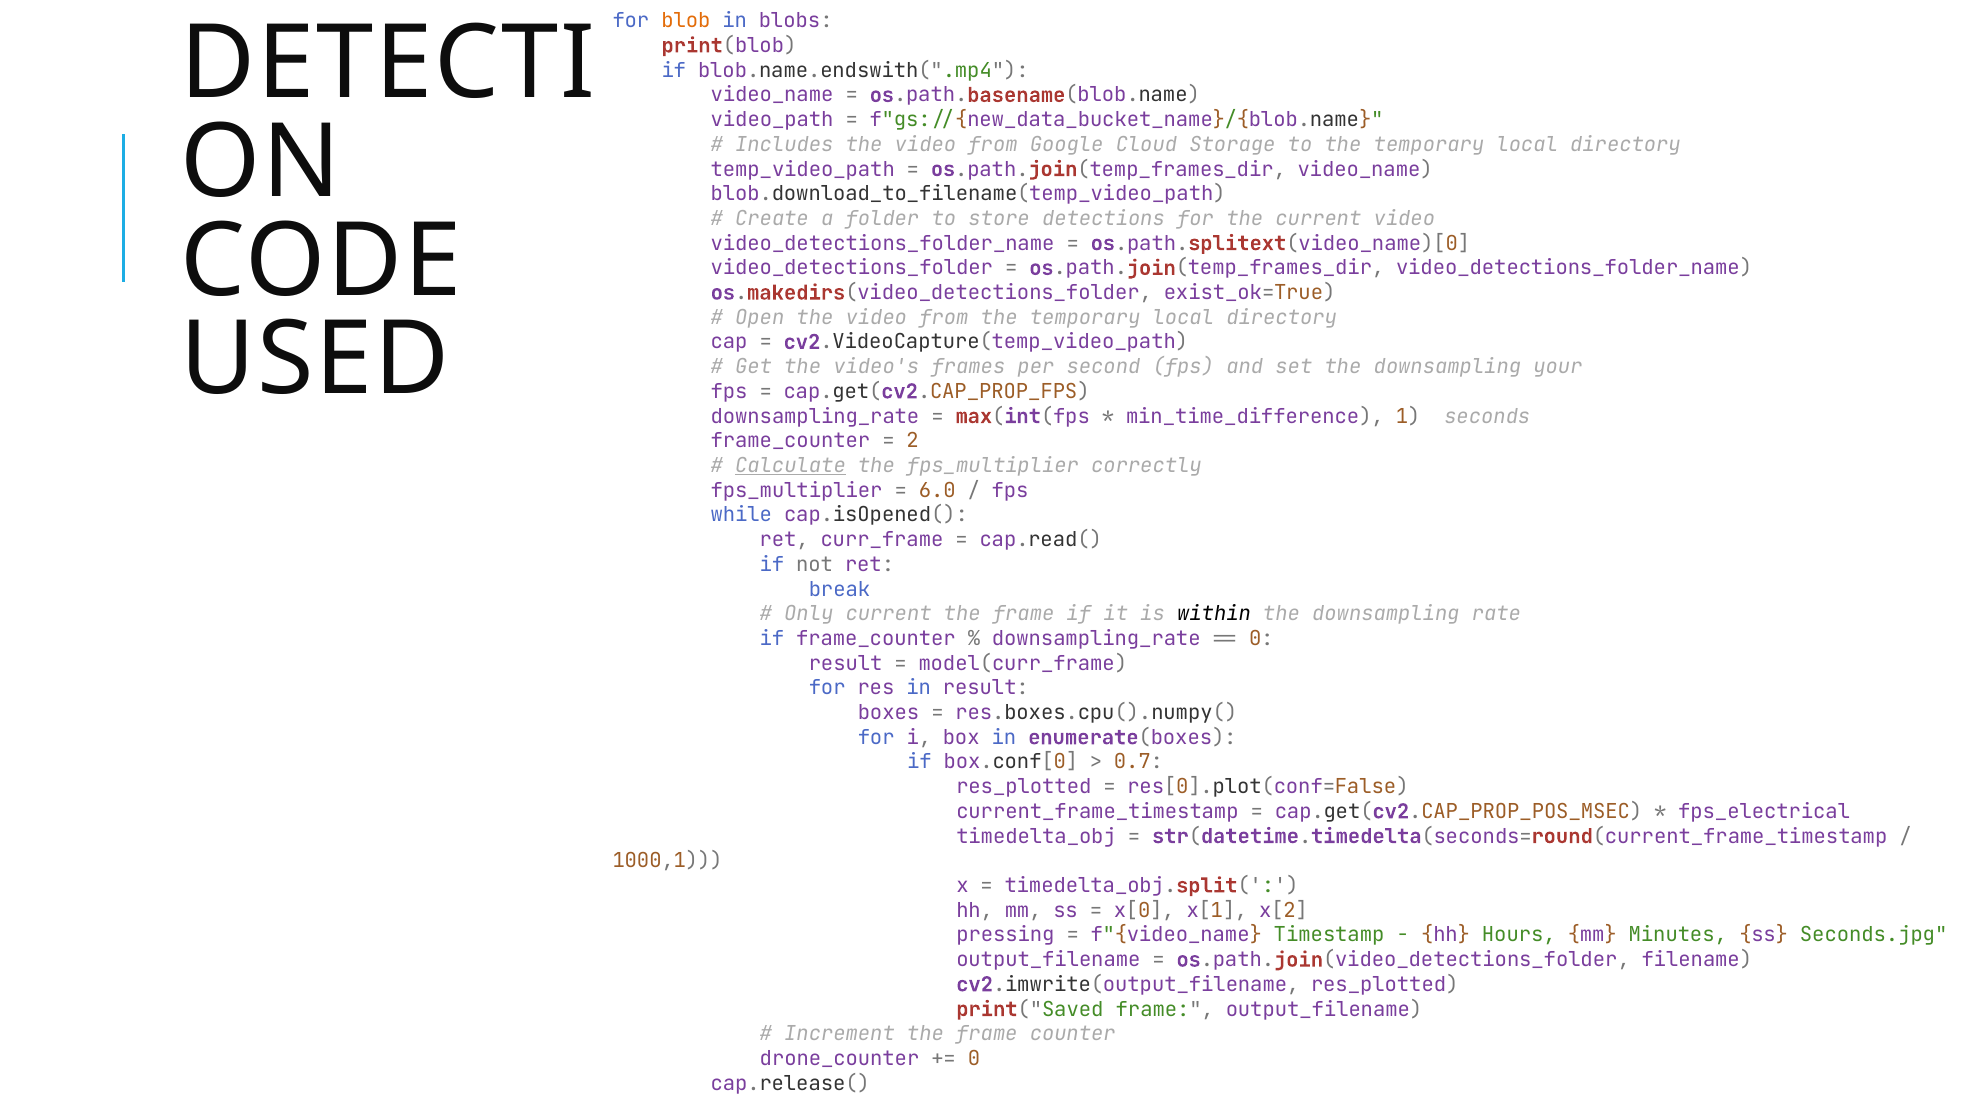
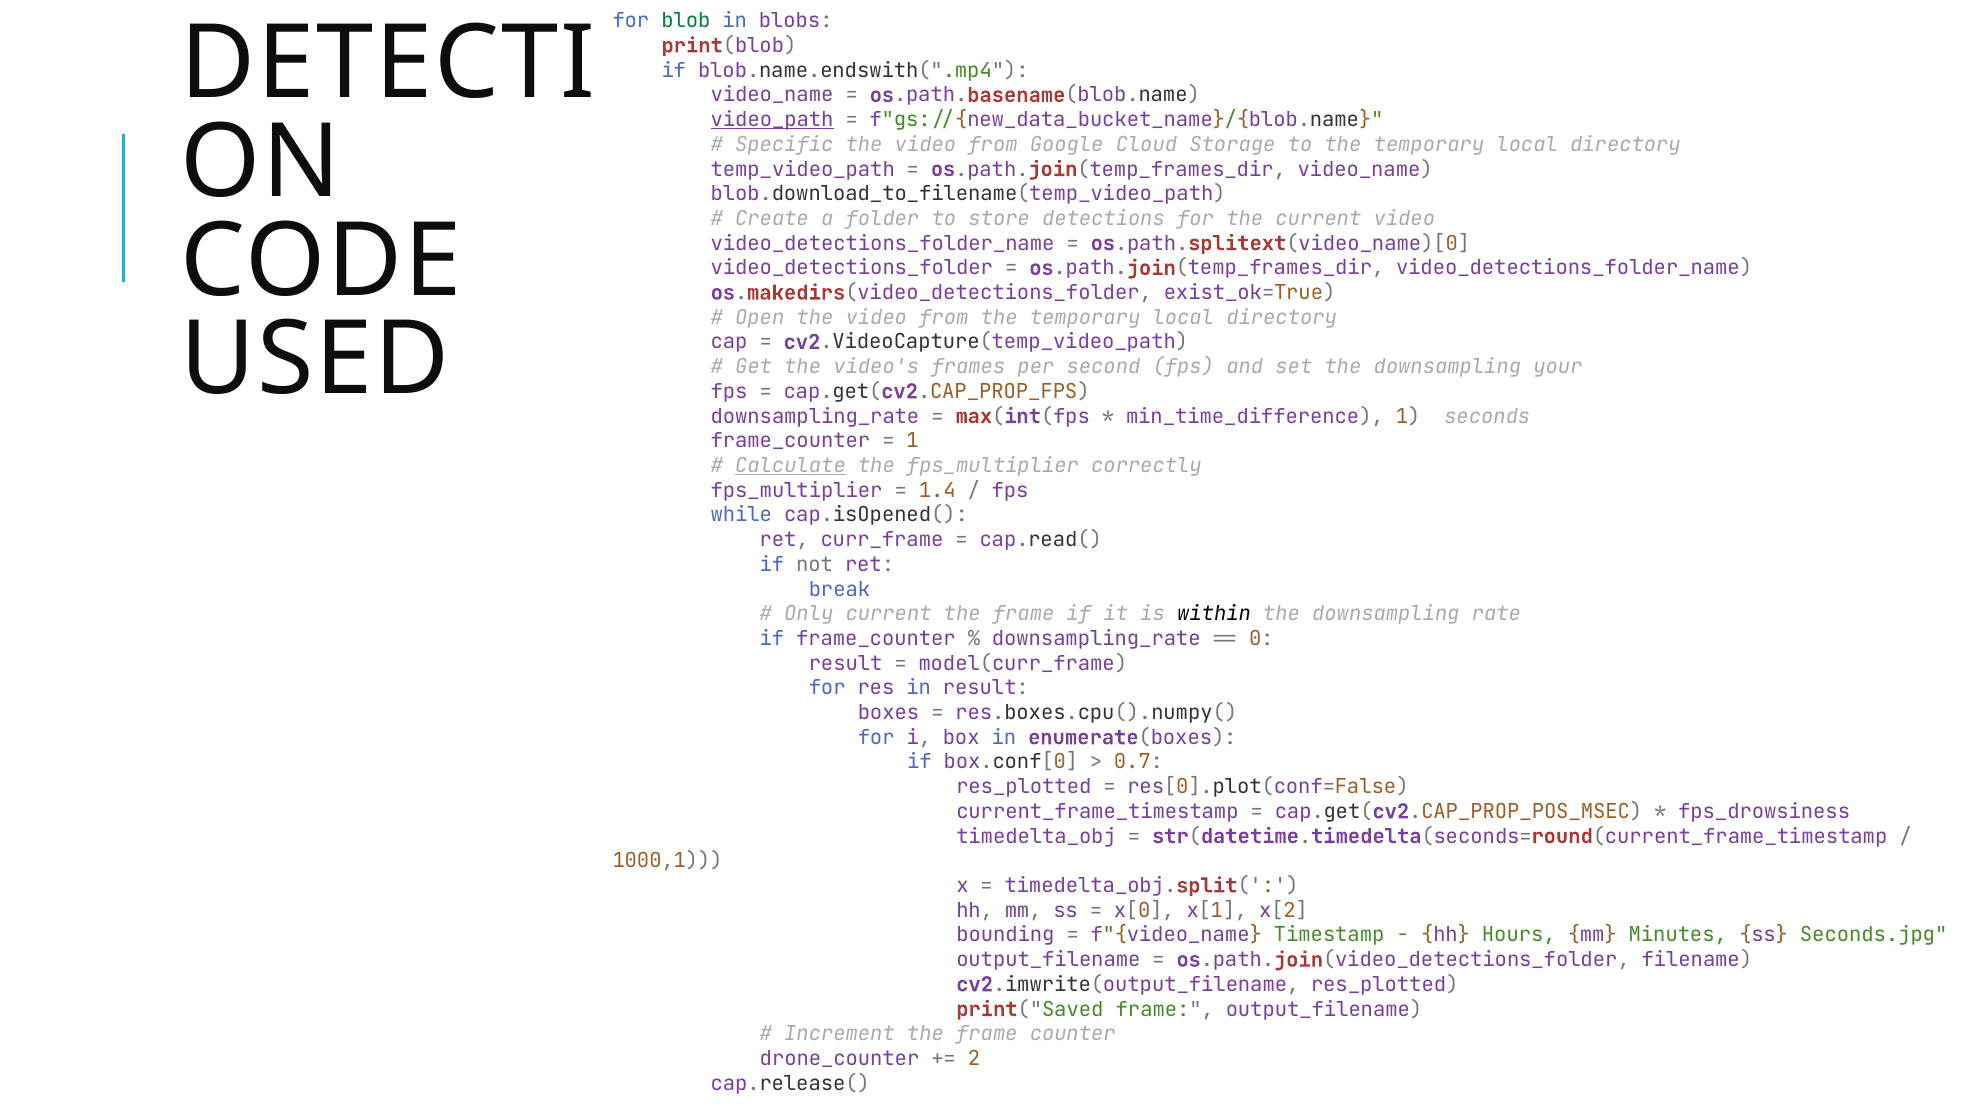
blob colour: orange -> green
video_path underline: none -> present
Includes: Includes -> Specific
2 at (913, 441): 2 -> 1
6.0: 6.0 -> 1.4
fps_electrical: fps_electrical -> fps_drowsiness
pressing: pressing -> bounding
0 at (974, 1058): 0 -> 2
